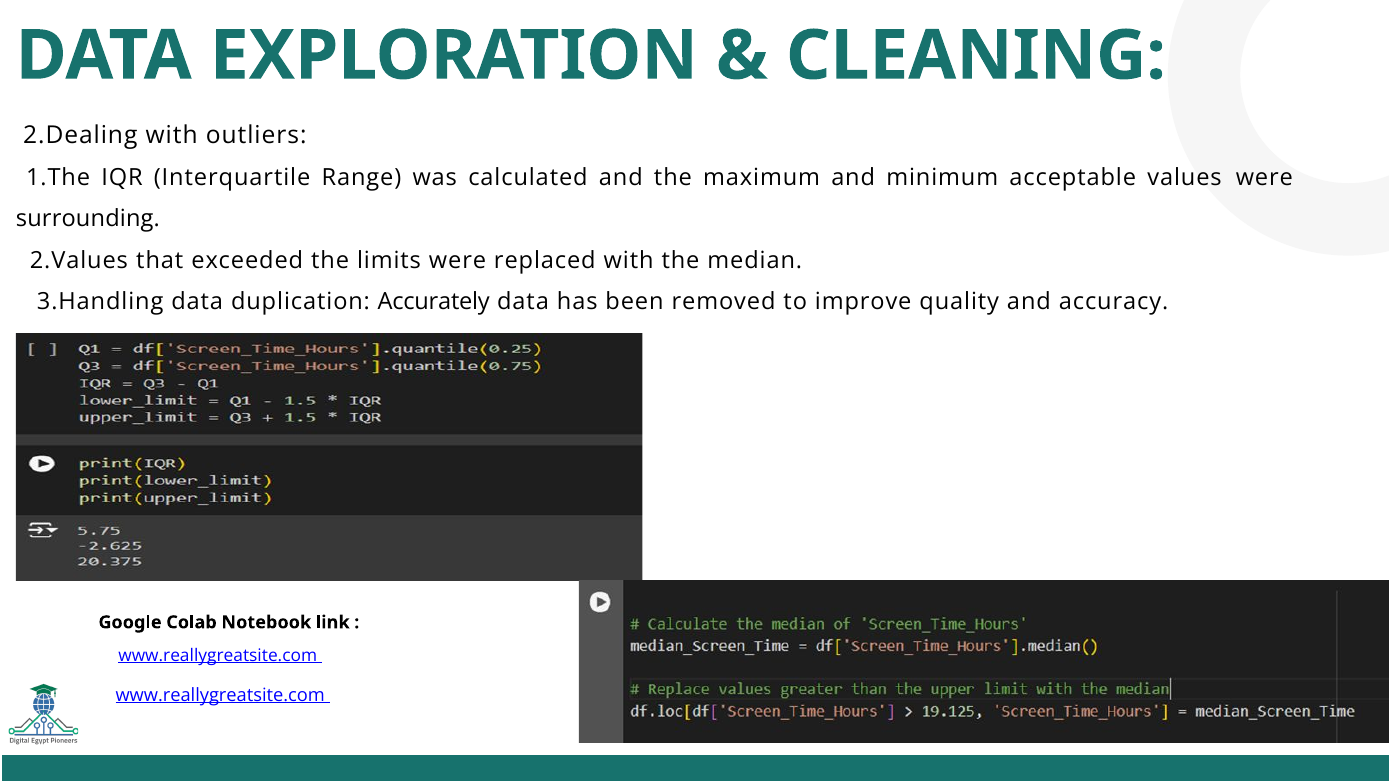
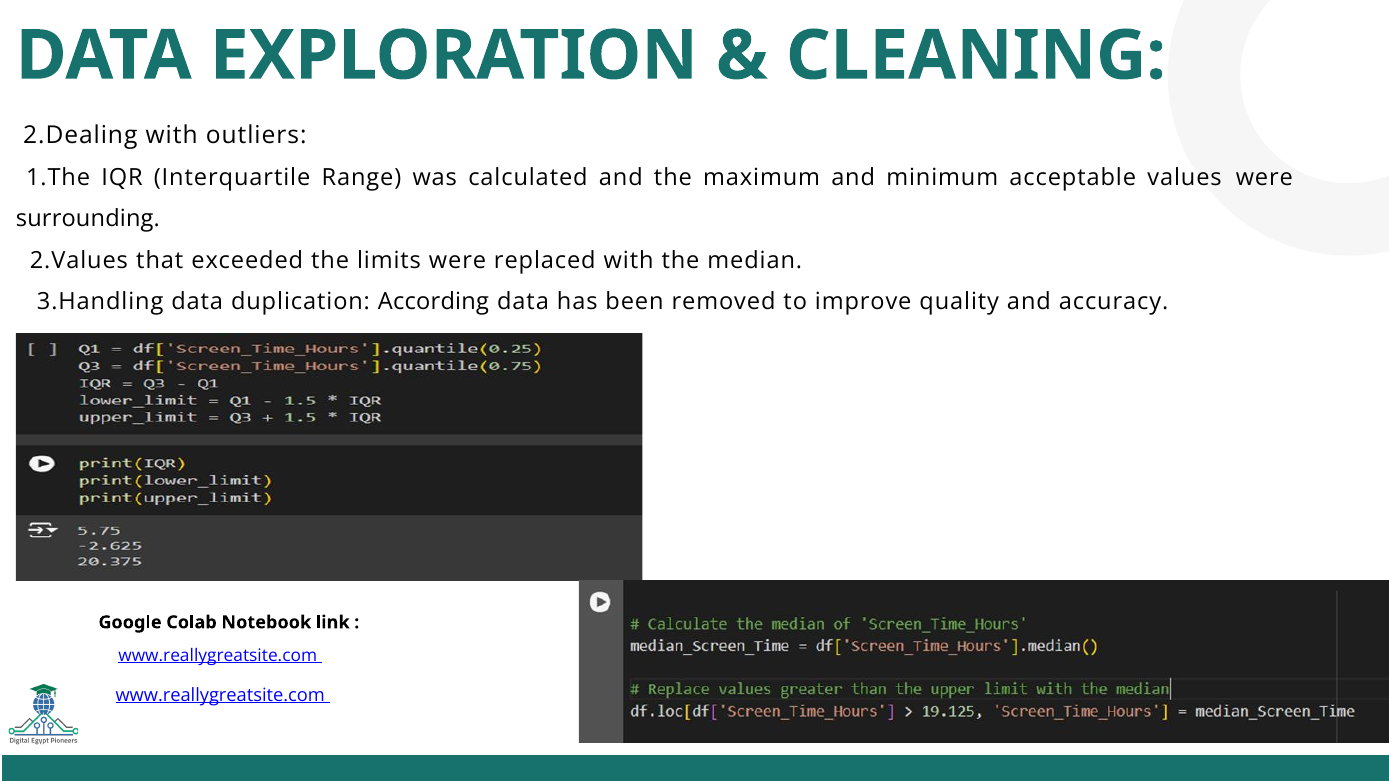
Accurately: Accurately -> According
